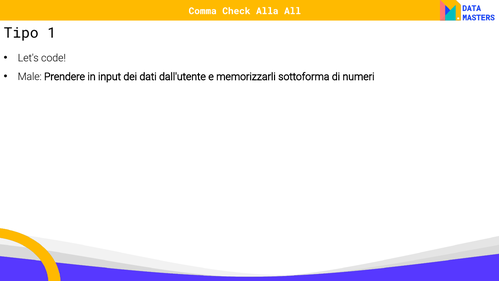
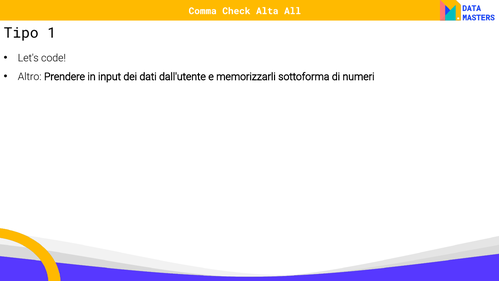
Alla: Alla -> Alta
Male: Male -> Altro
